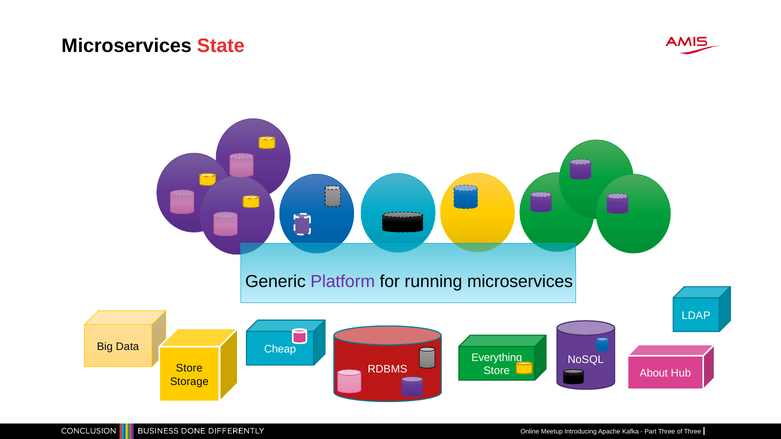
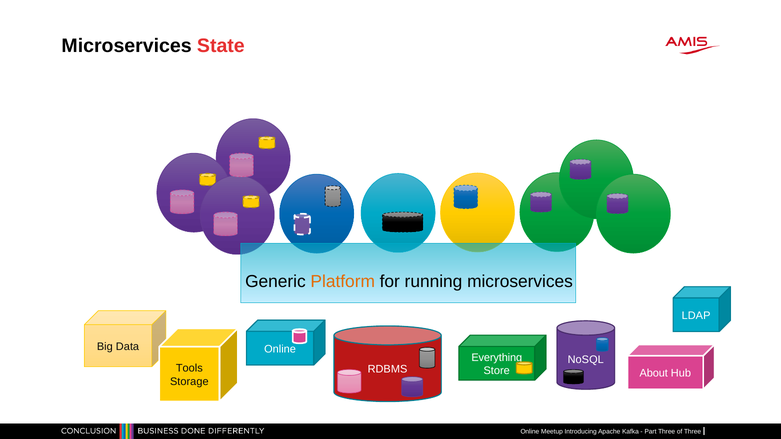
Platform colour: purple -> orange
Cheap at (280, 349): Cheap -> Online
Store at (189, 369): Store -> Tools
